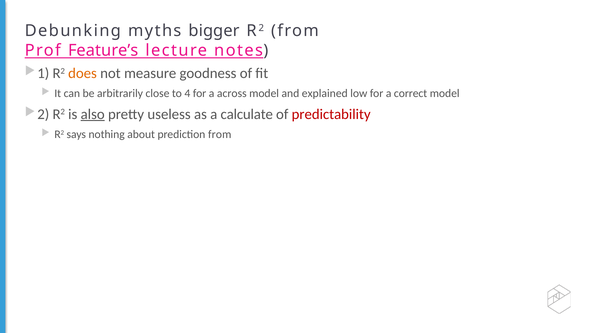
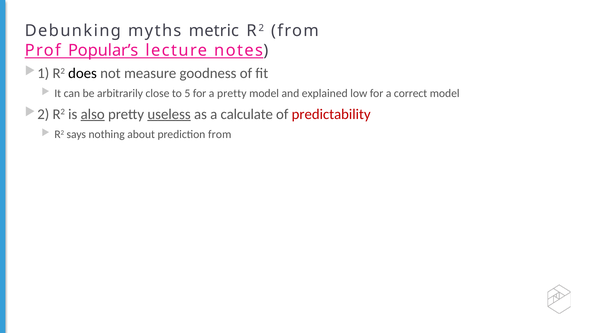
bigger: bigger -> metric
Feature’s: Feature’s -> Popular’s
does colour: orange -> black
4: 4 -> 5
a across: across -> pretty
useless underline: none -> present
